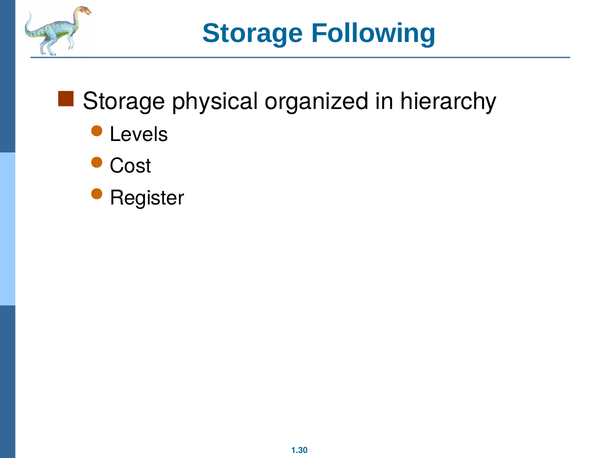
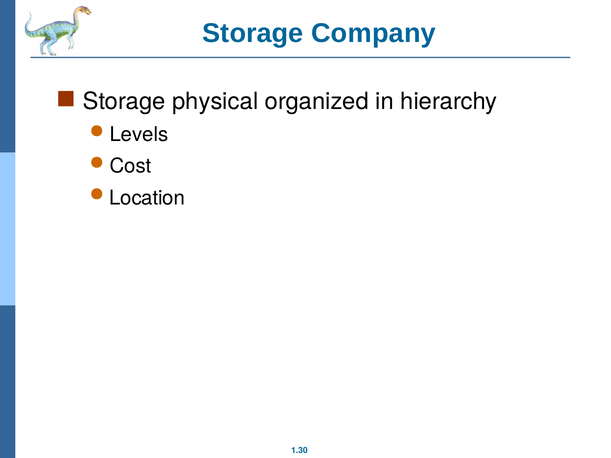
Following: Following -> Company
Register: Register -> Location
